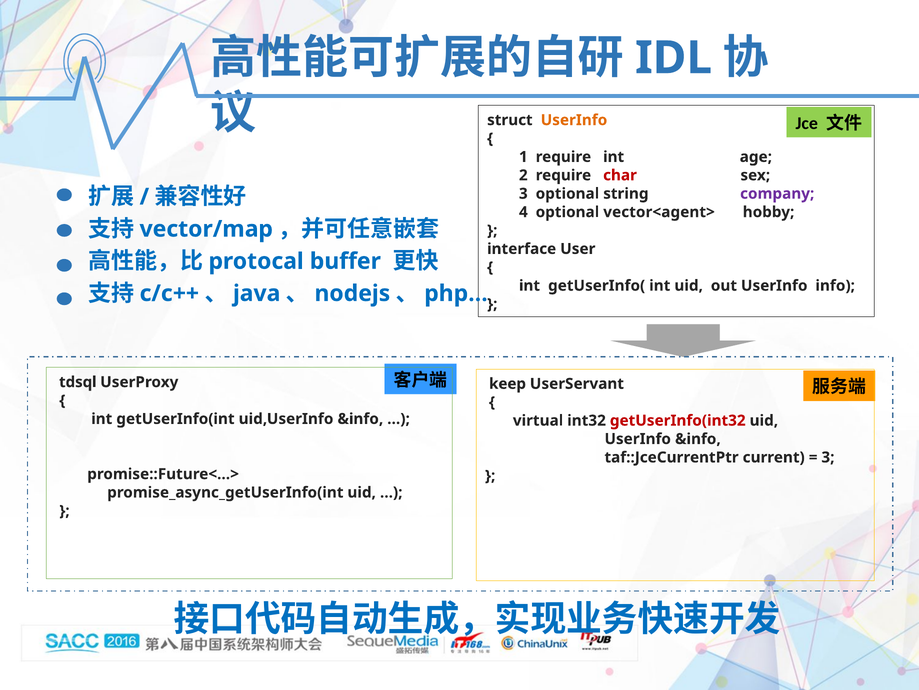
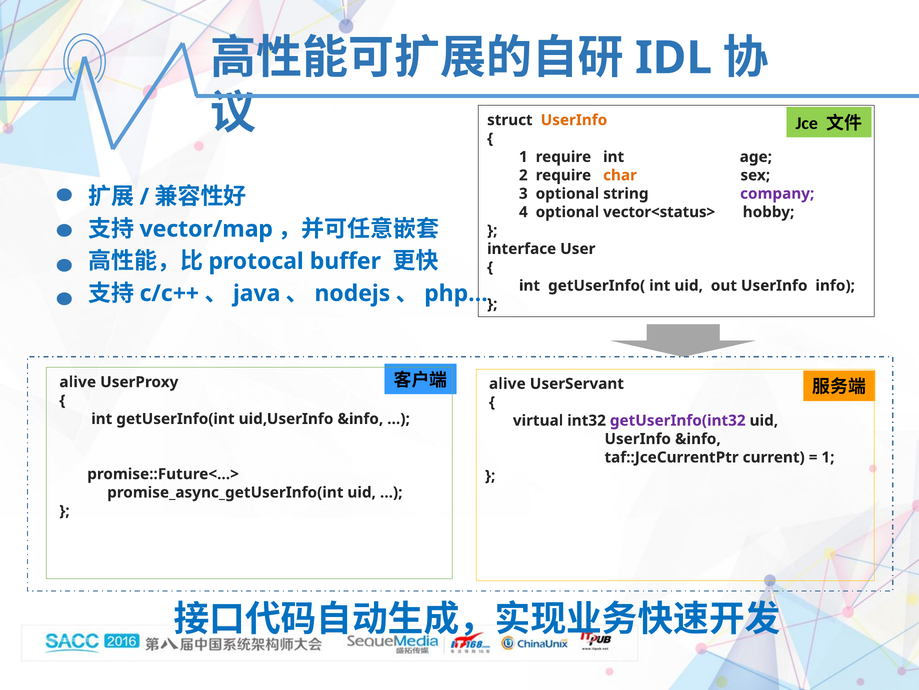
char colour: red -> orange
vector<agent>: vector<agent> -> vector<status>
tdsql at (78, 382): tdsql -> alive
keep at (508, 383): keep -> alive
getUserInfo(int32 colour: red -> purple
3 at (828, 457): 3 -> 1
